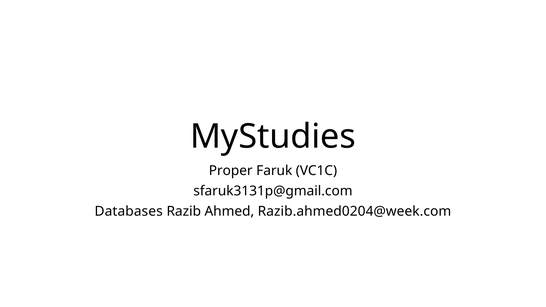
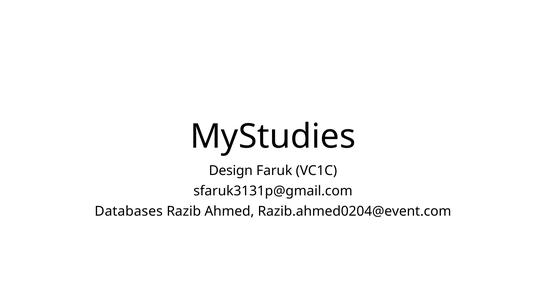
Proper: Proper -> Design
Razib.ahmed0204@week.com: Razib.ahmed0204@week.com -> Razib.ahmed0204@event.com
